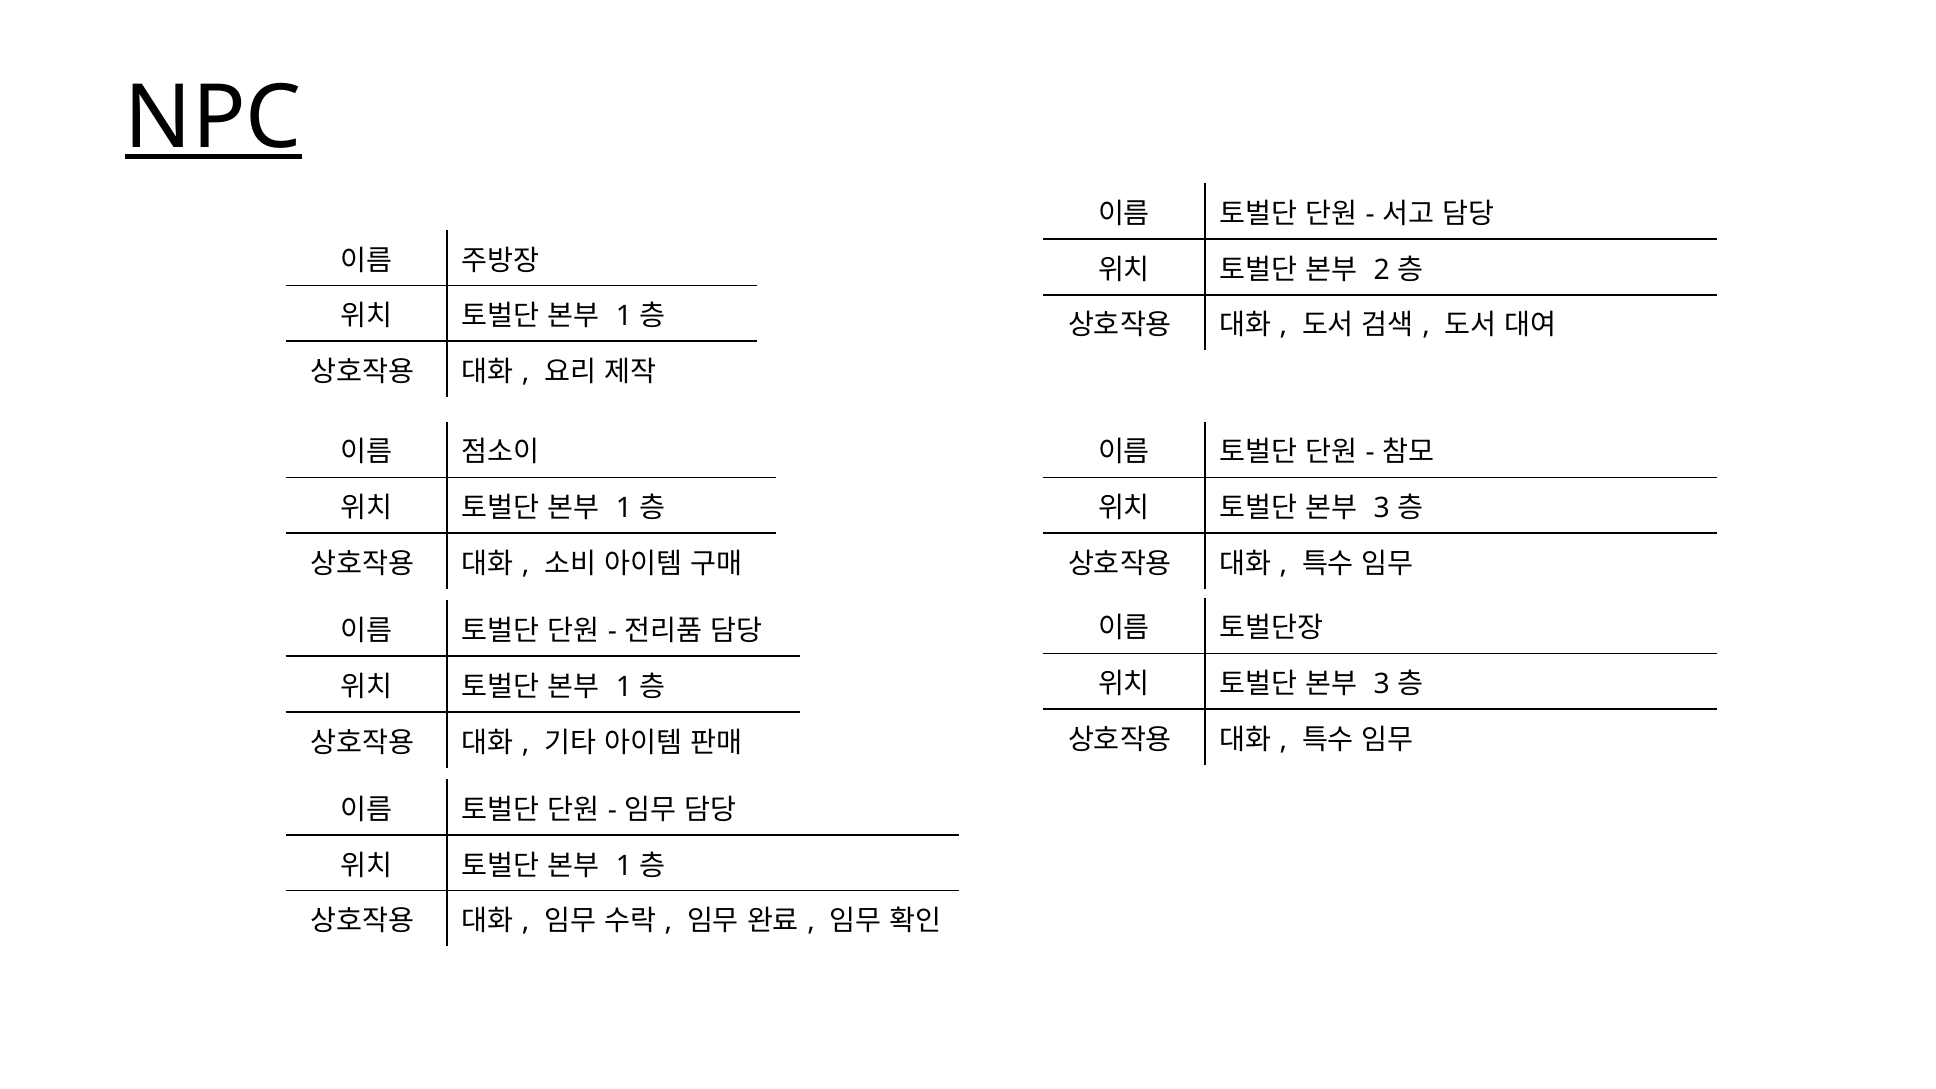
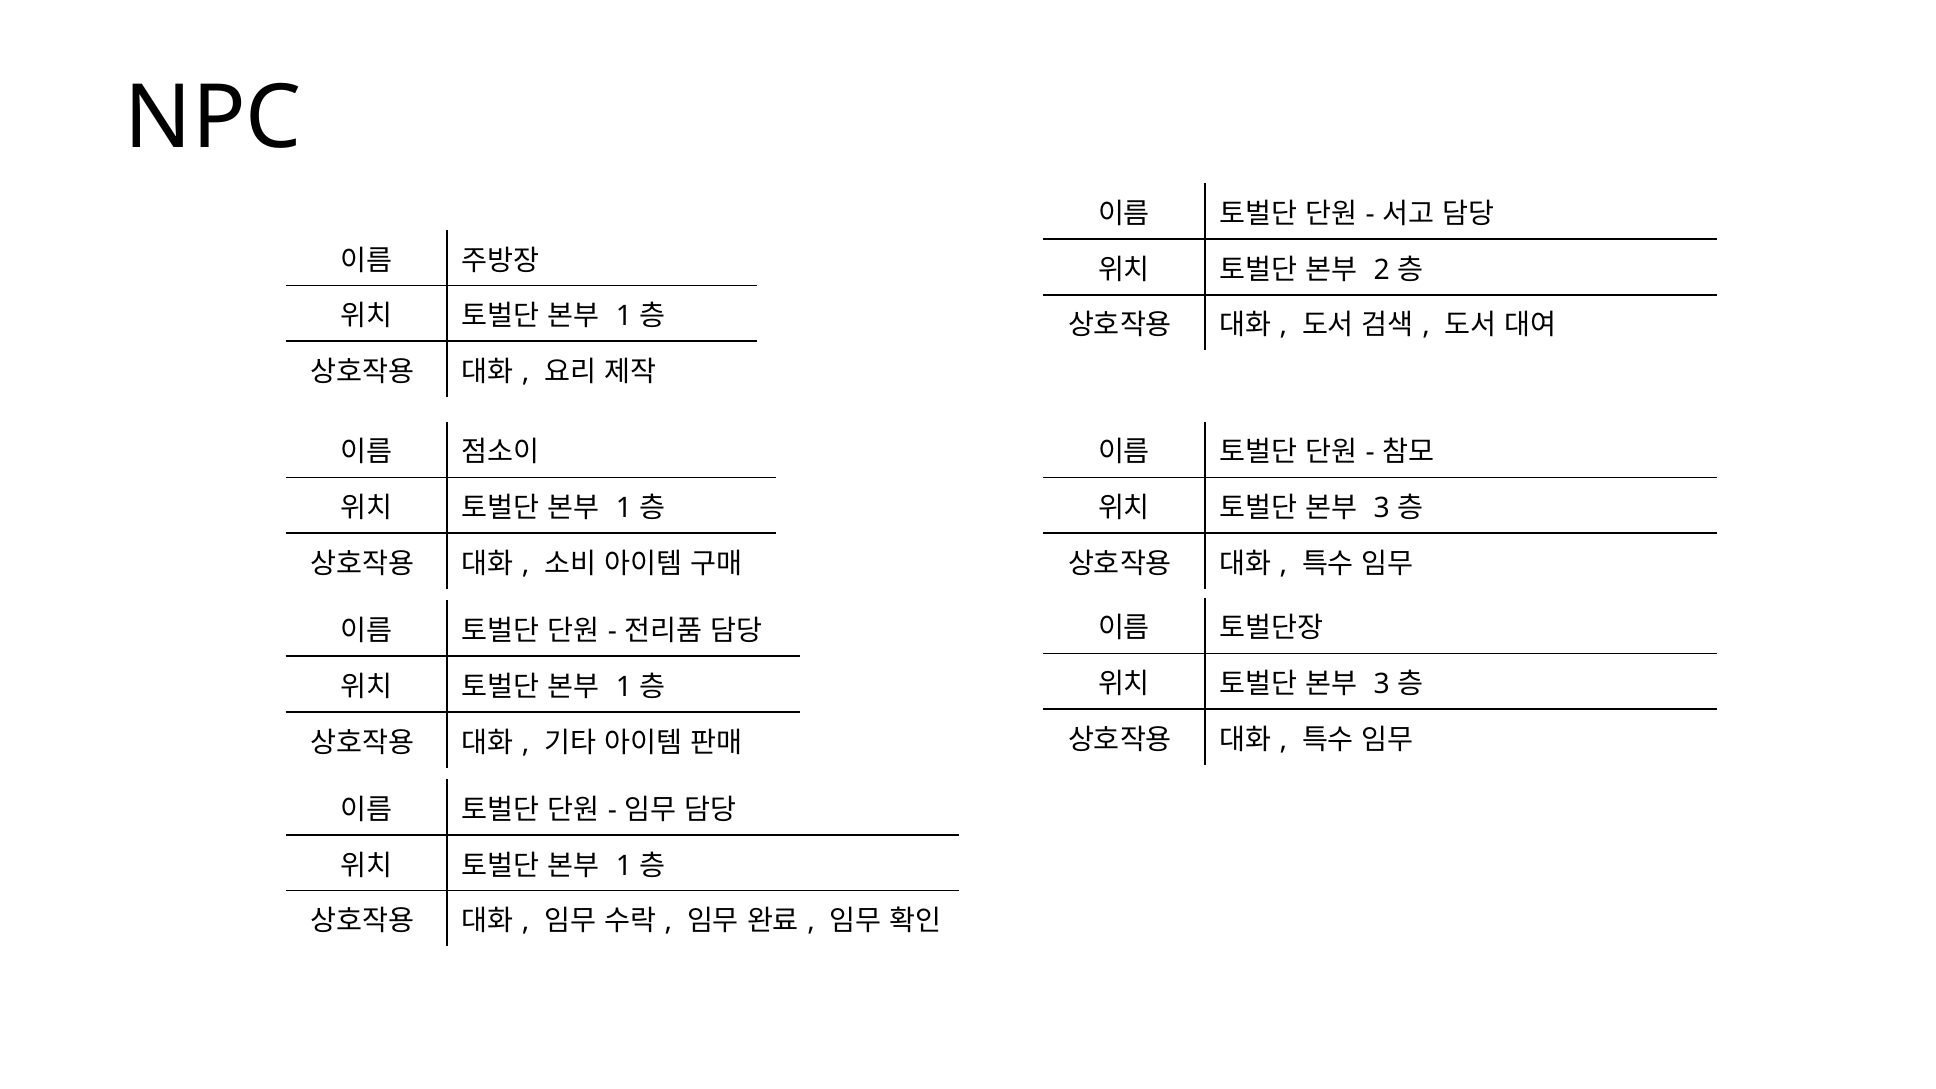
NPC underline: present -> none
